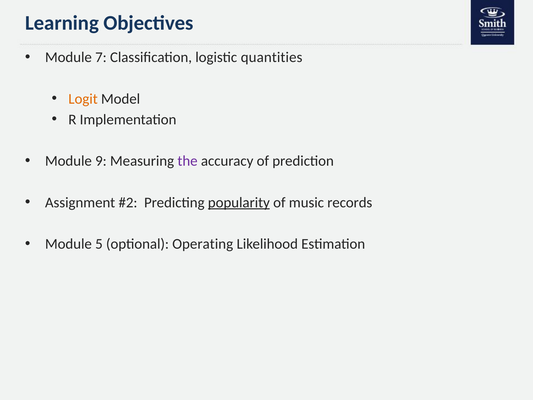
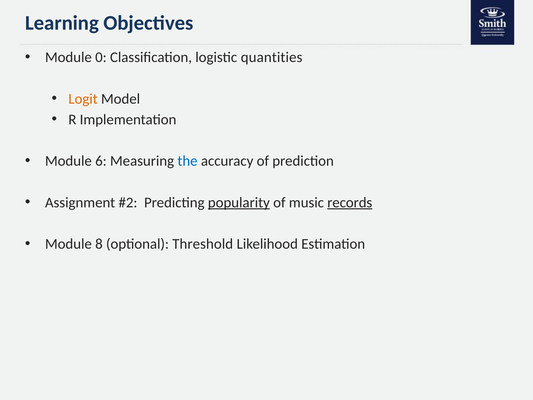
7: 7 -> 0
9: 9 -> 6
the colour: purple -> blue
records underline: none -> present
5: 5 -> 8
Operating: Operating -> Threshold
